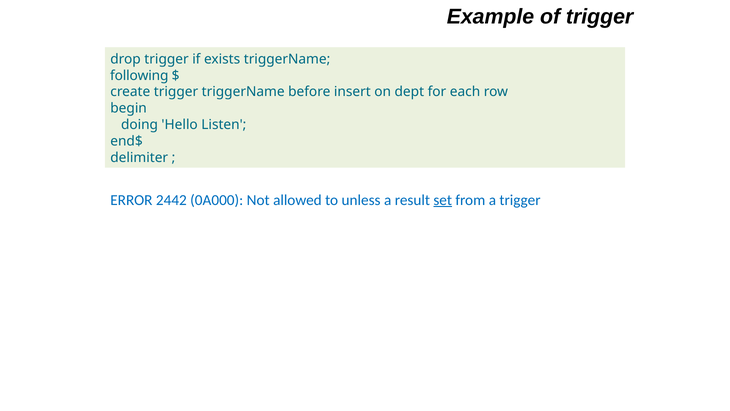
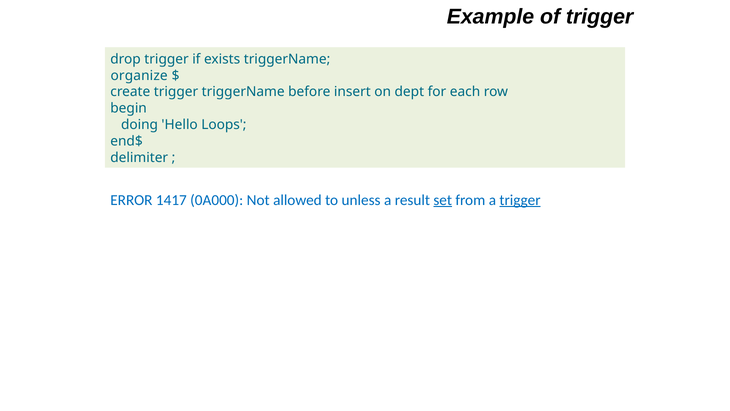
following: following -> organize
Listen: Listen -> Loops
2442: 2442 -> 1417
trigger at (520, 200) underline: none -> present
